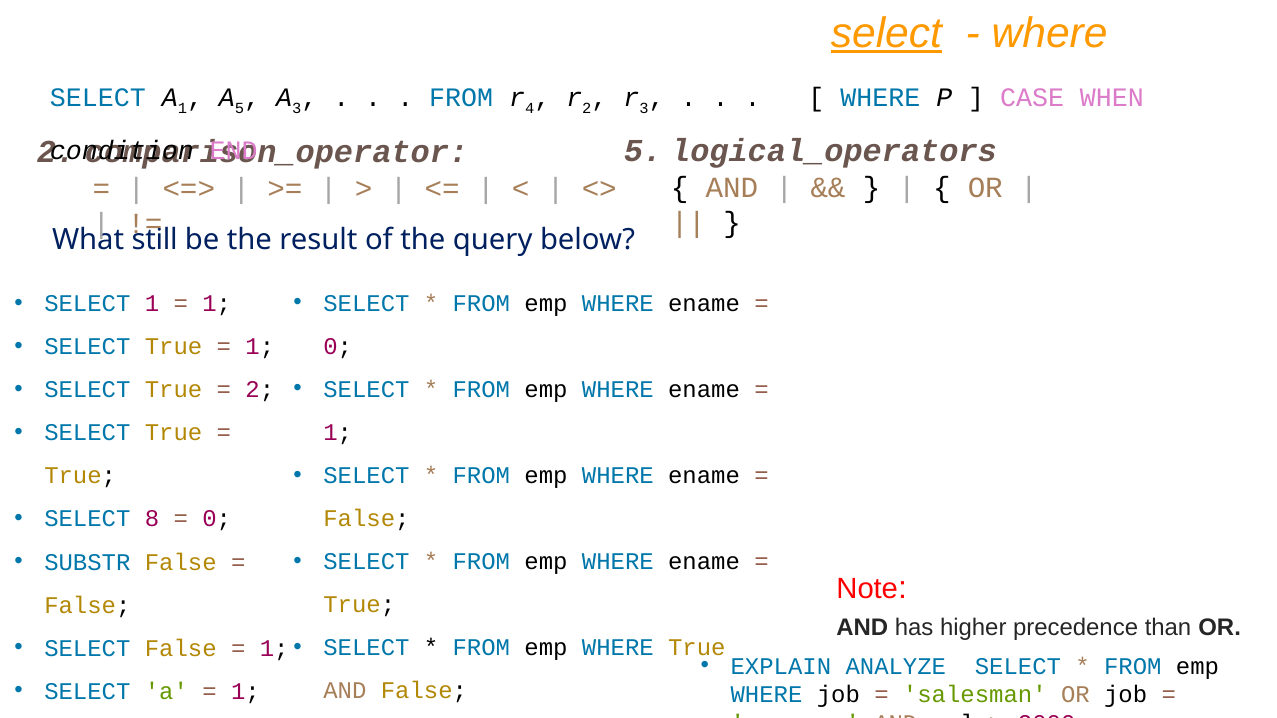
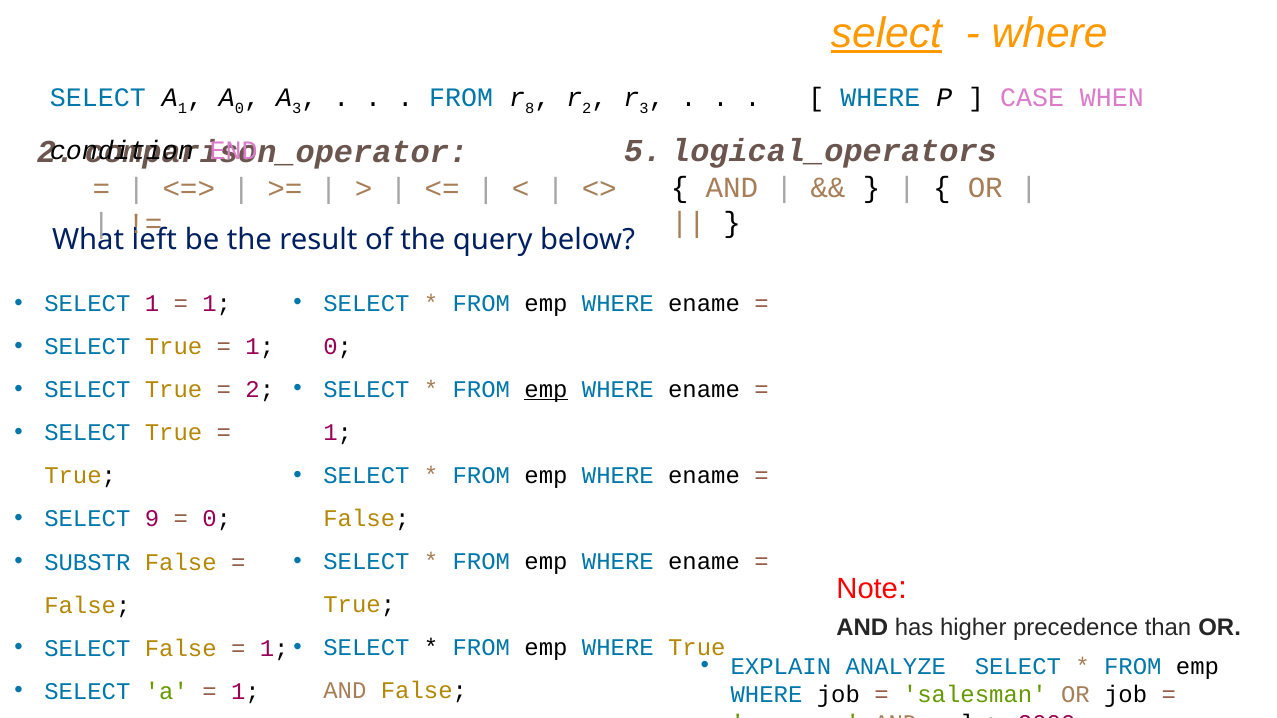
A 5: 5 -> 0
4: 4 -> 8
still: still -> left
emp at (546, 389) underline: none -> present
8: 8 -> 9
